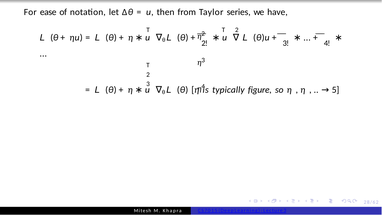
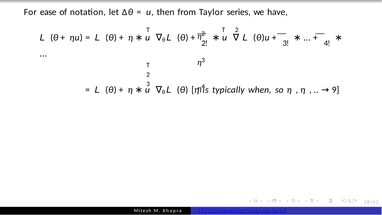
figure: figure -> when
5: 5 -> 9
